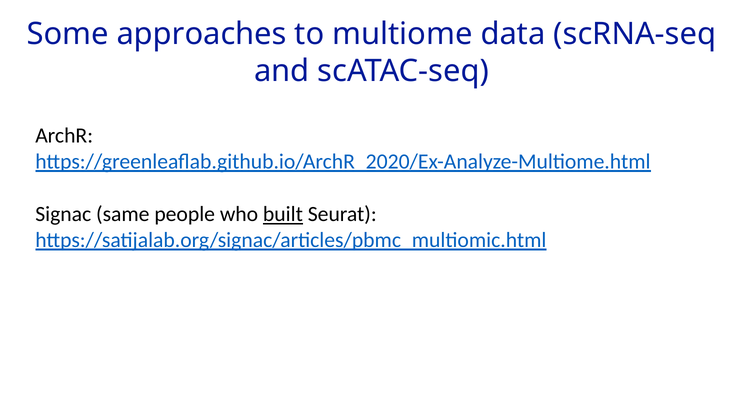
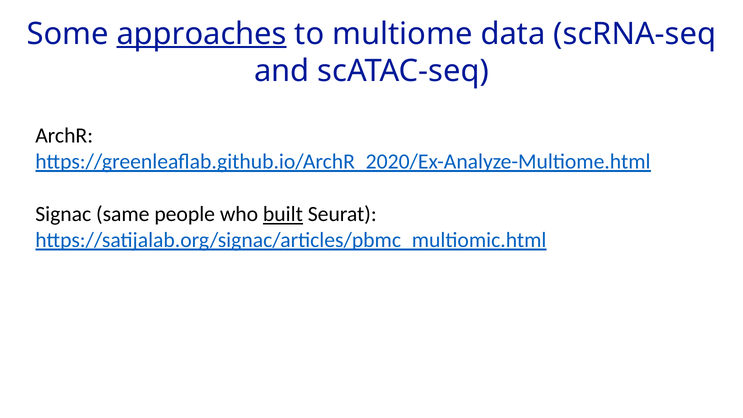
approaches underline: none -> present
